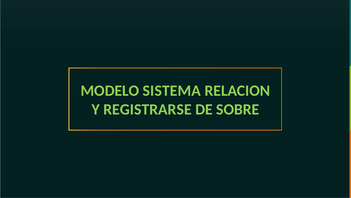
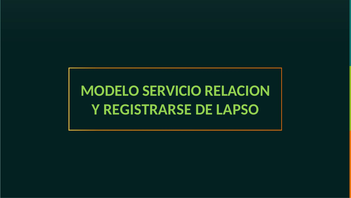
SISTEMA: SISTEMA -> SERVICIO
SOBRE: SOBRE -> LAPSO
